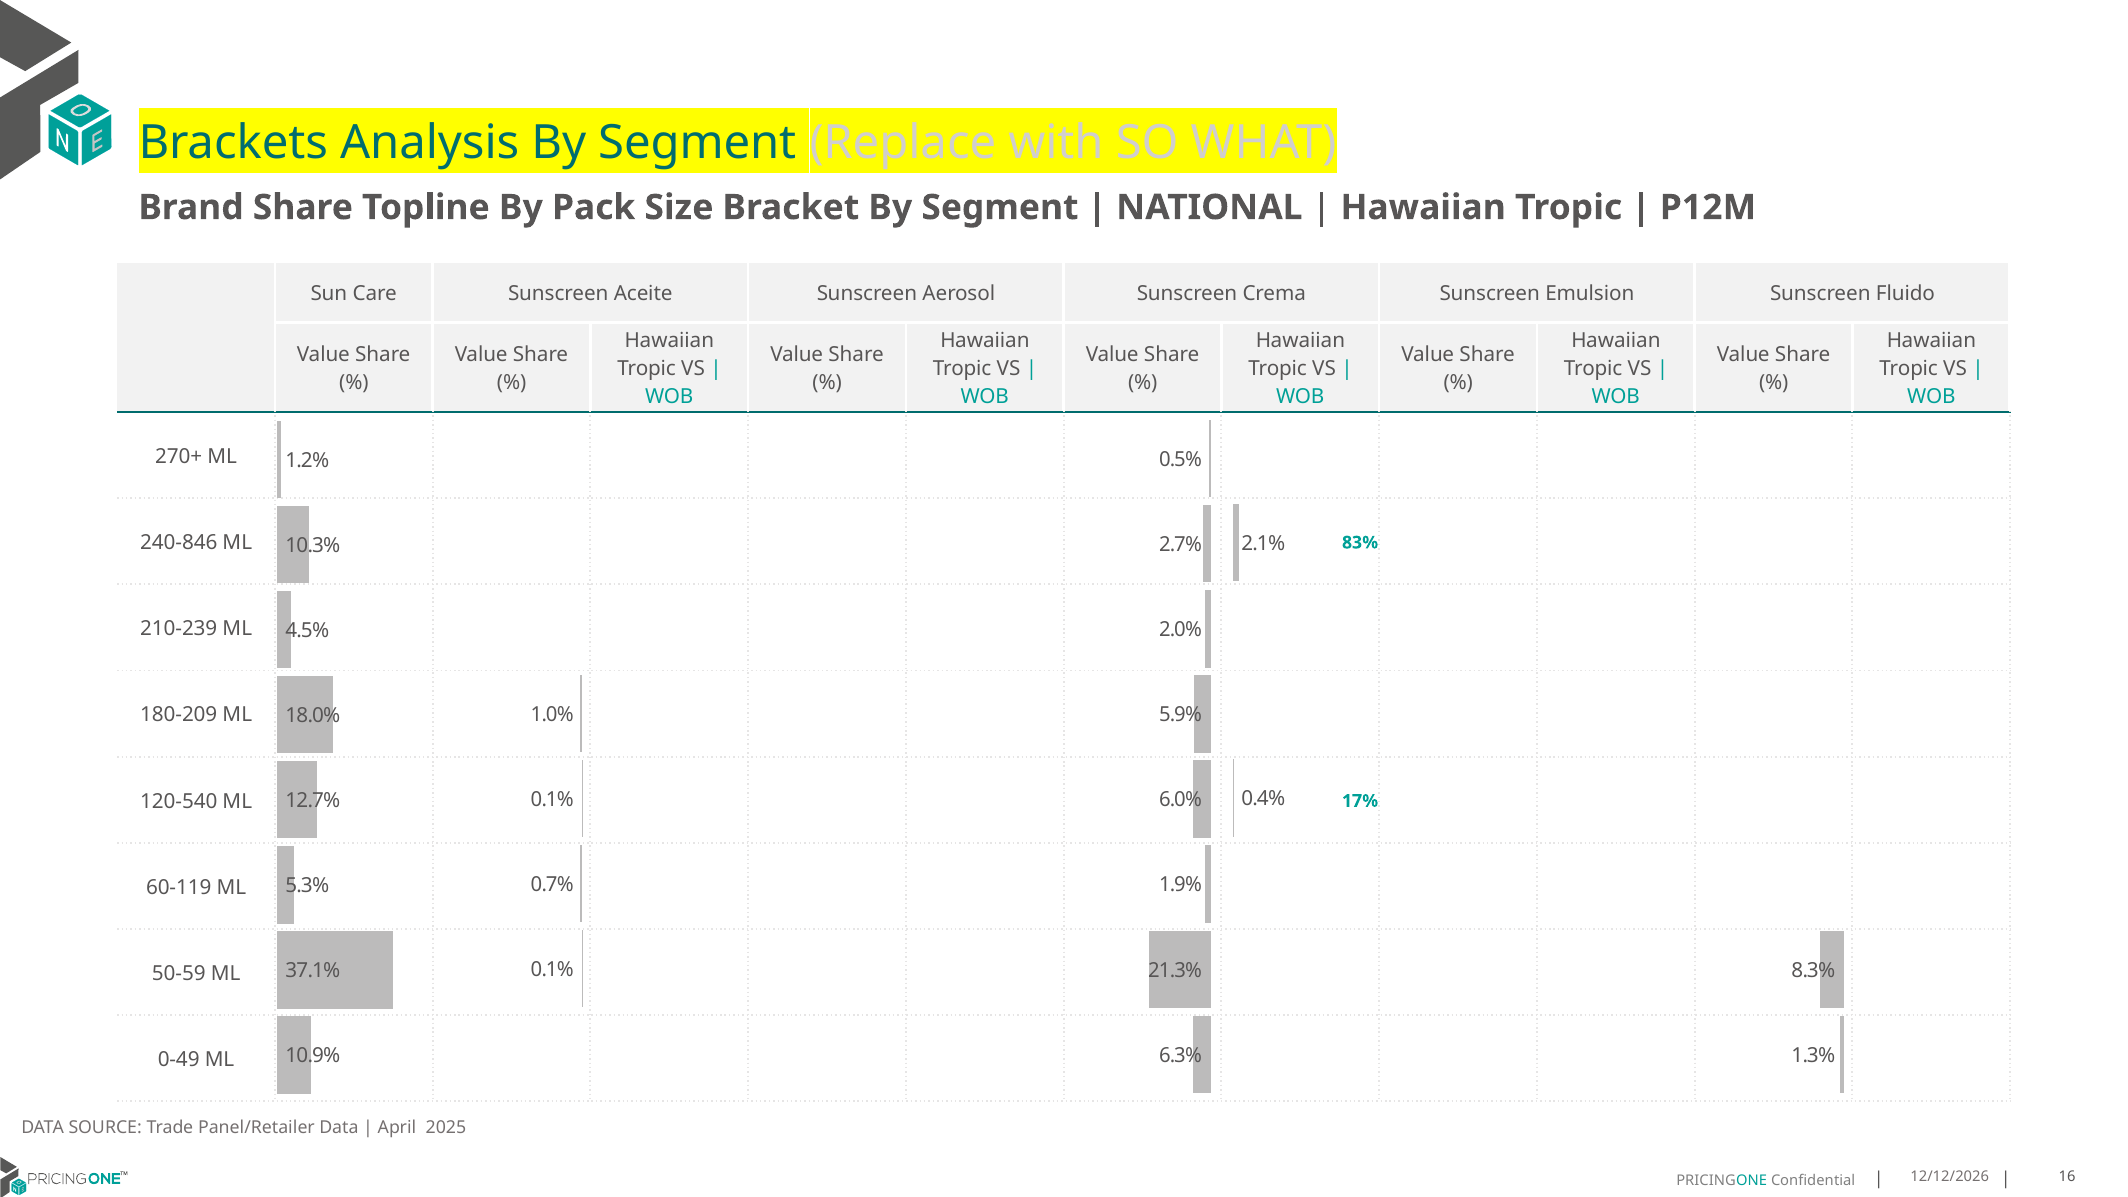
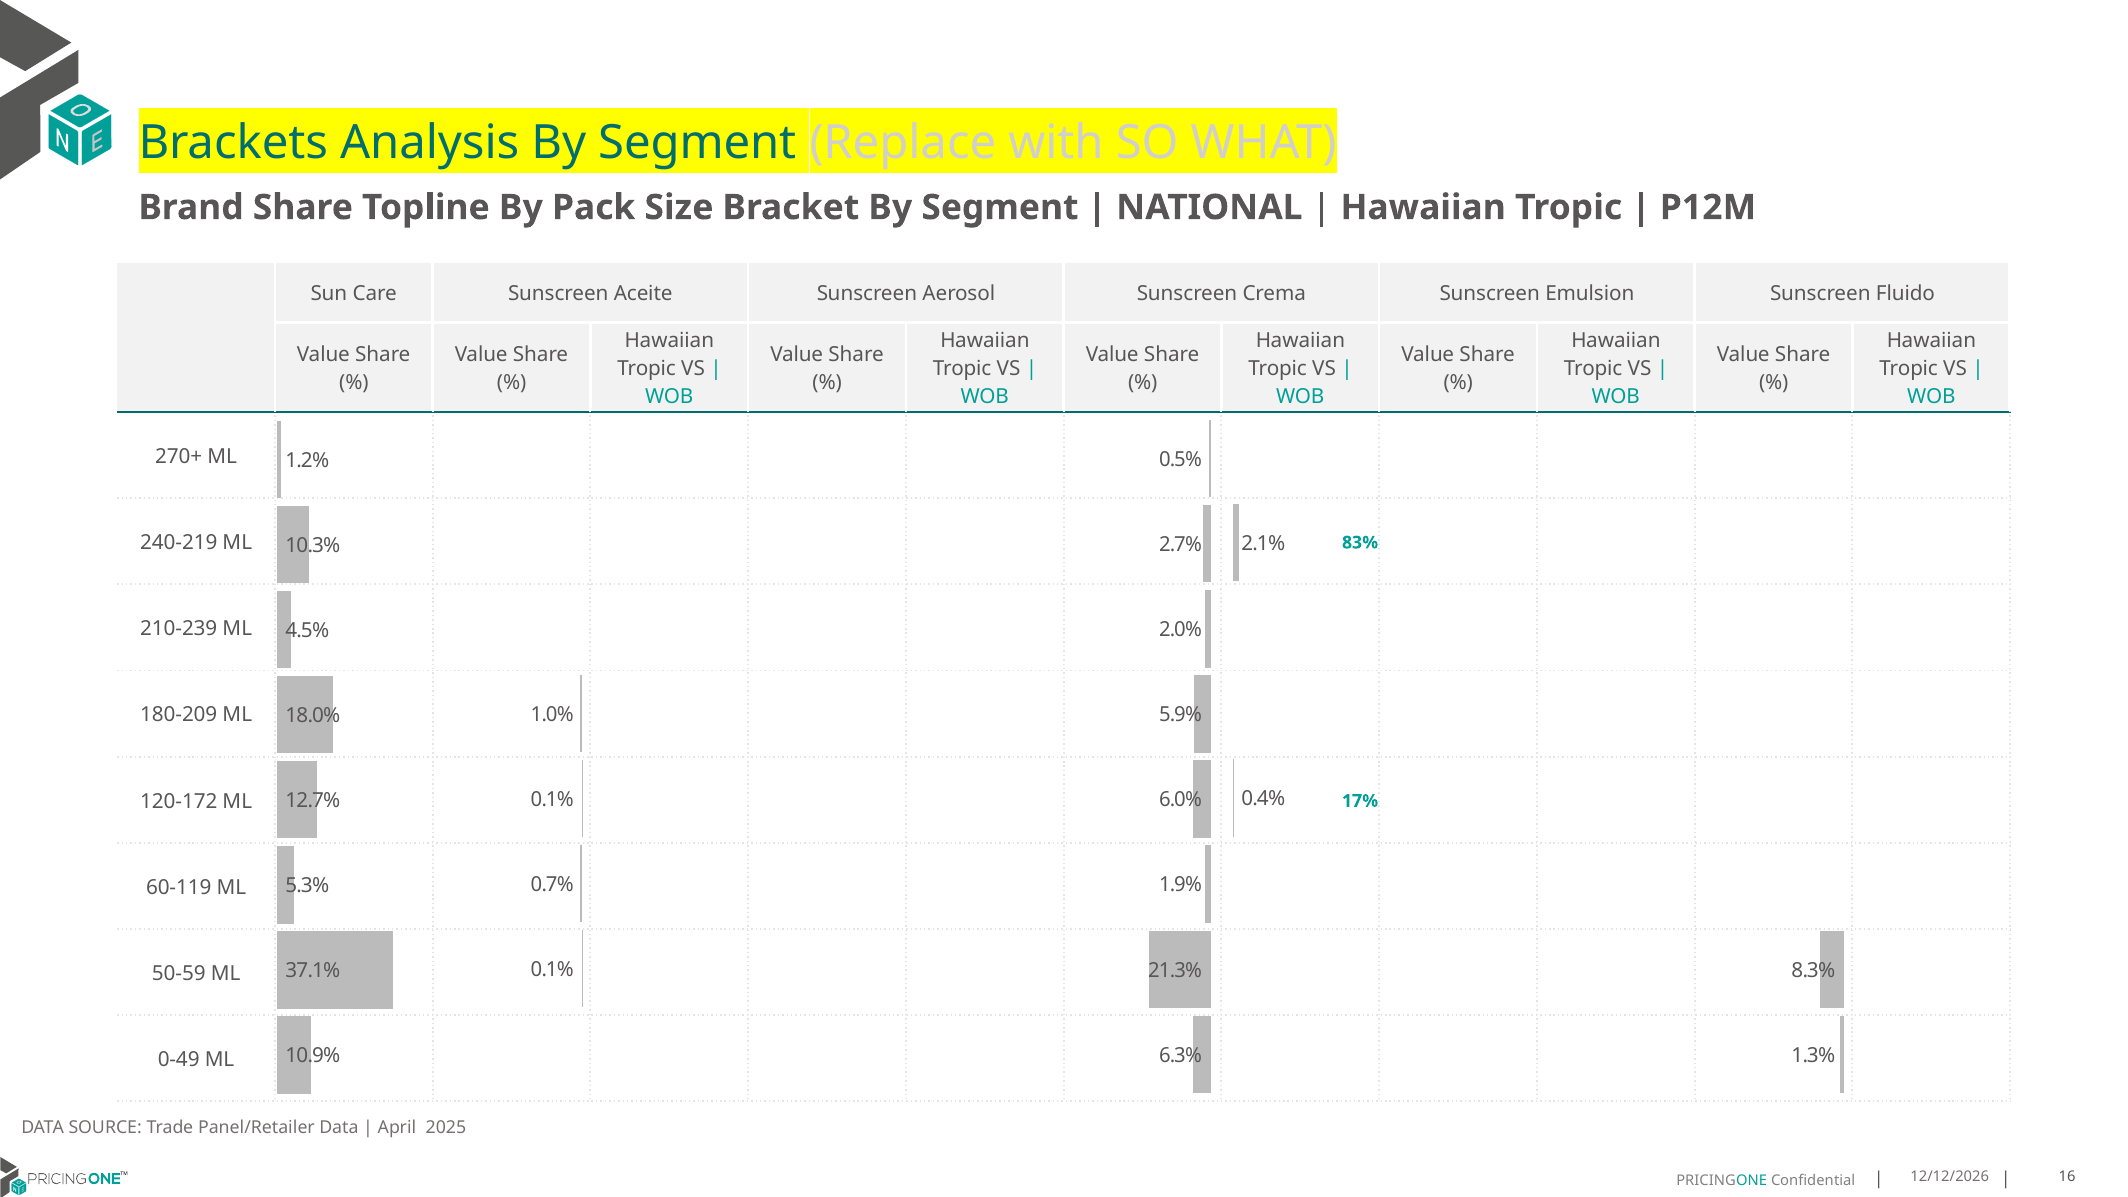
240-846: 240-846 -> 240-219
120-540: 120-540 -> 120-172
